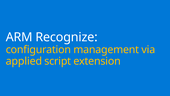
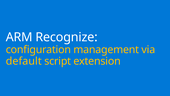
applied: applied -> default
